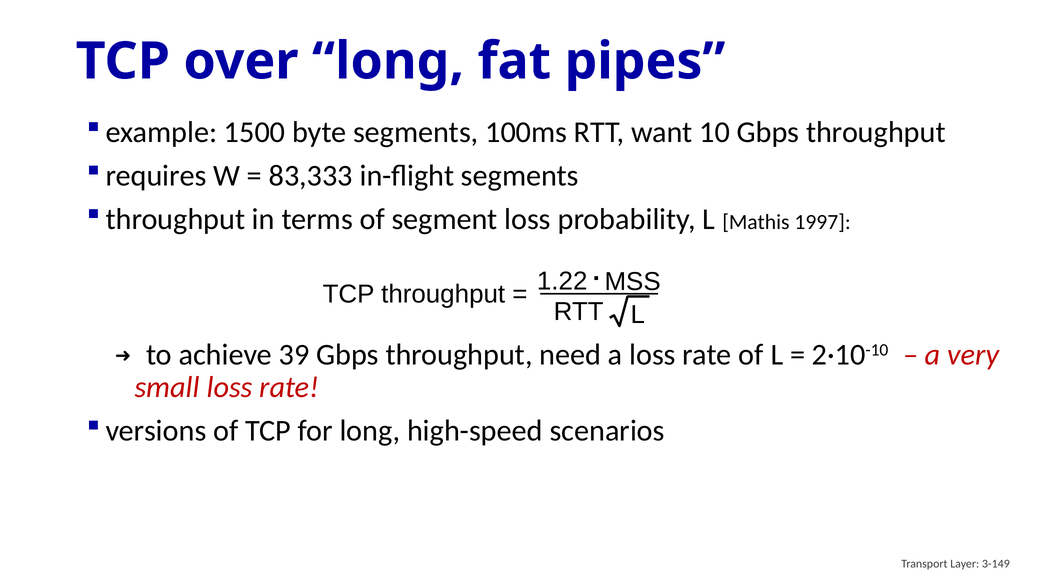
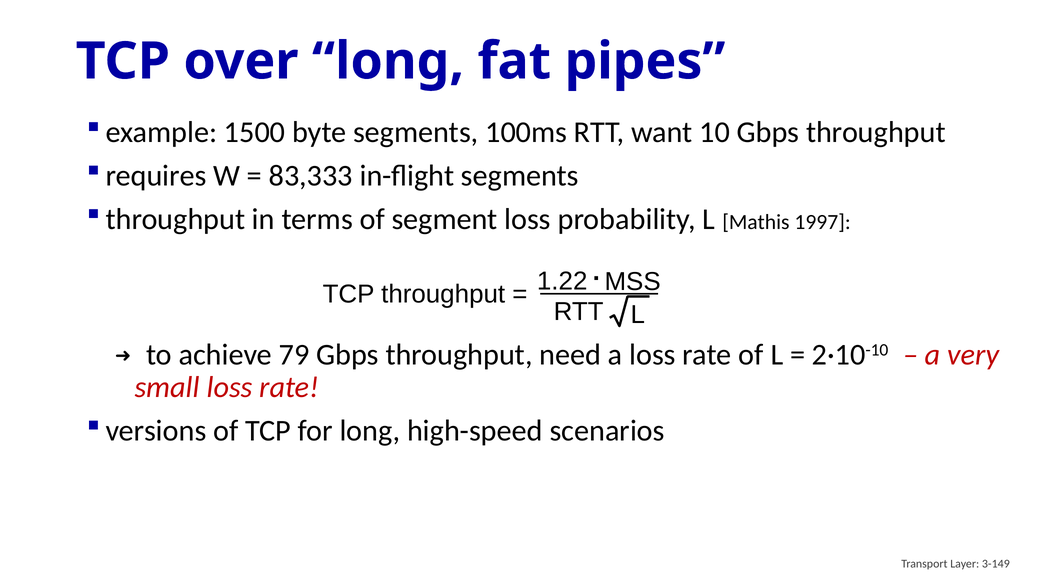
39: 39 -> 79
